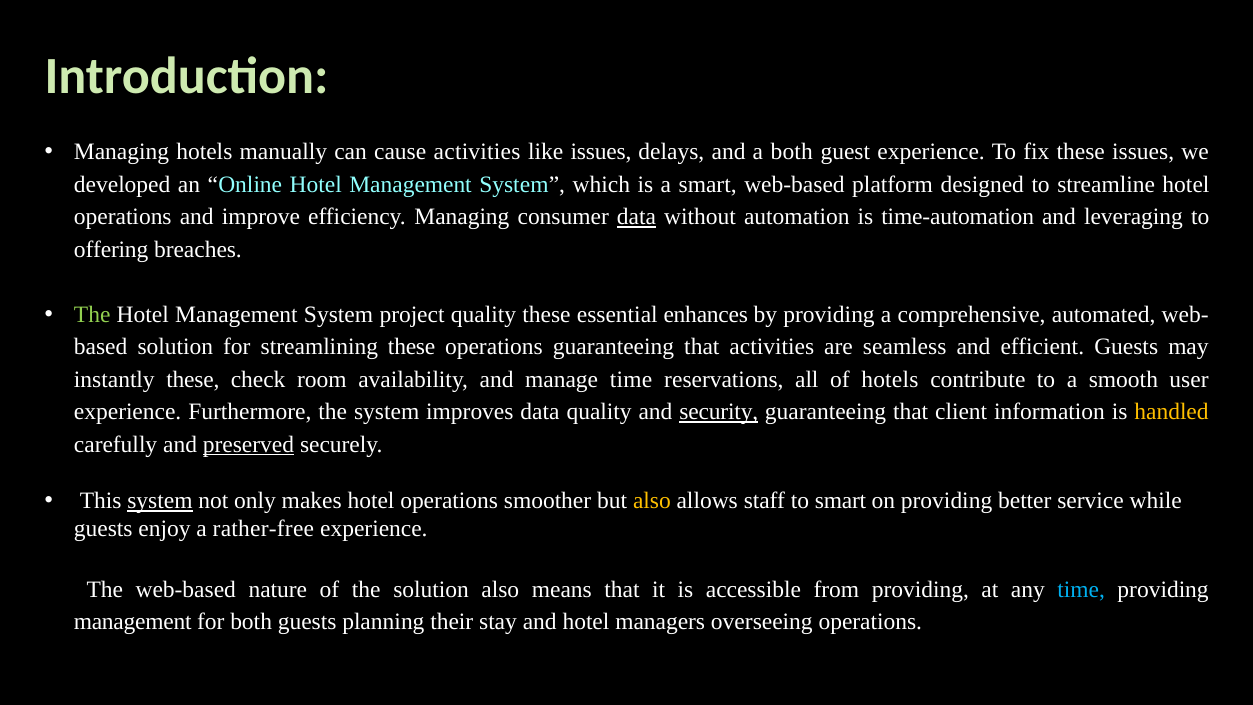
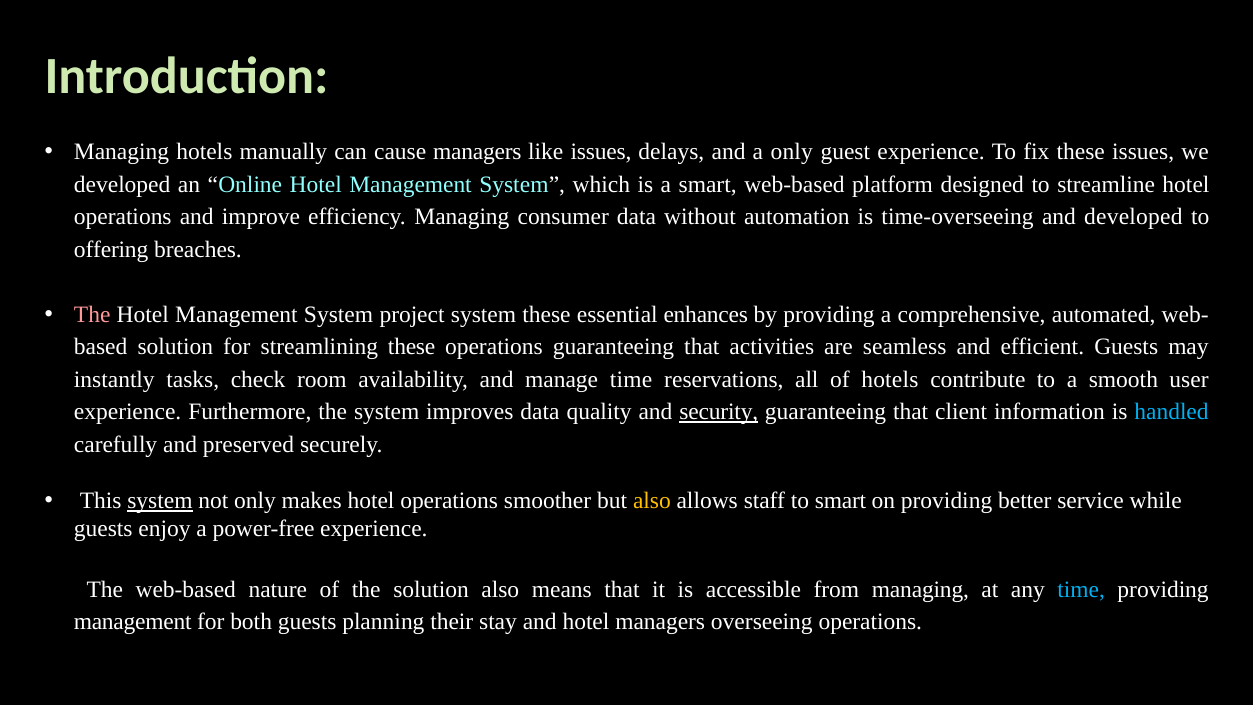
cause activities: activities -> managers
a both: both -> only
data at (636, 217) underline: present -> none
time-automation: time-automation -> time-overseeing
and leveraging: leveraging -> developed
The at (92, 315) colour: light green -> pink
project quality: quality -> system
instantly these: these -> tasks
handled colour: yellow -> light blue
preserved underline: present -> none
rather-free: rather-free -> power-free
from providing: providing -> managing
